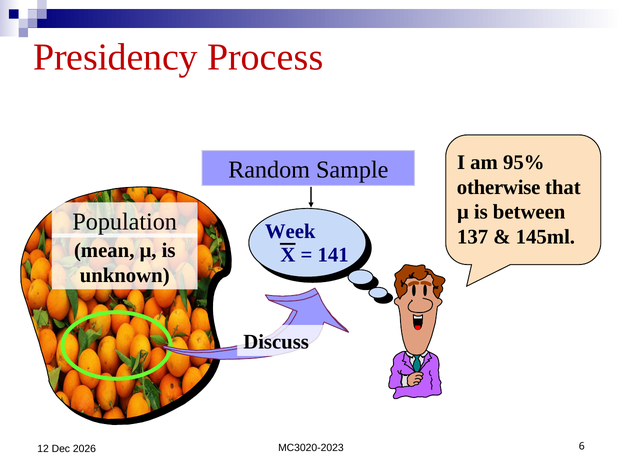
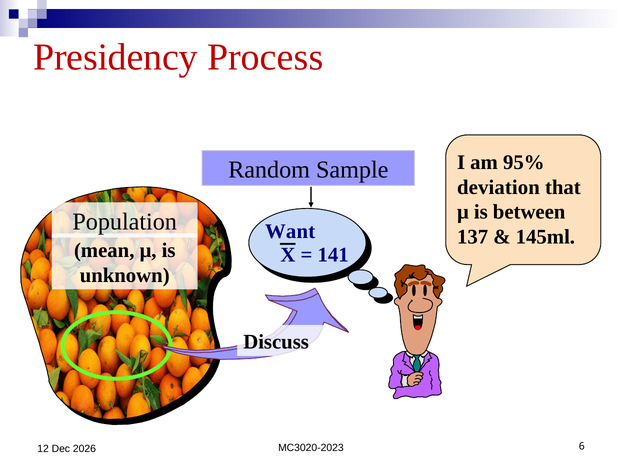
otherwise: otherwise -> deviation
Week: Week -> Want
